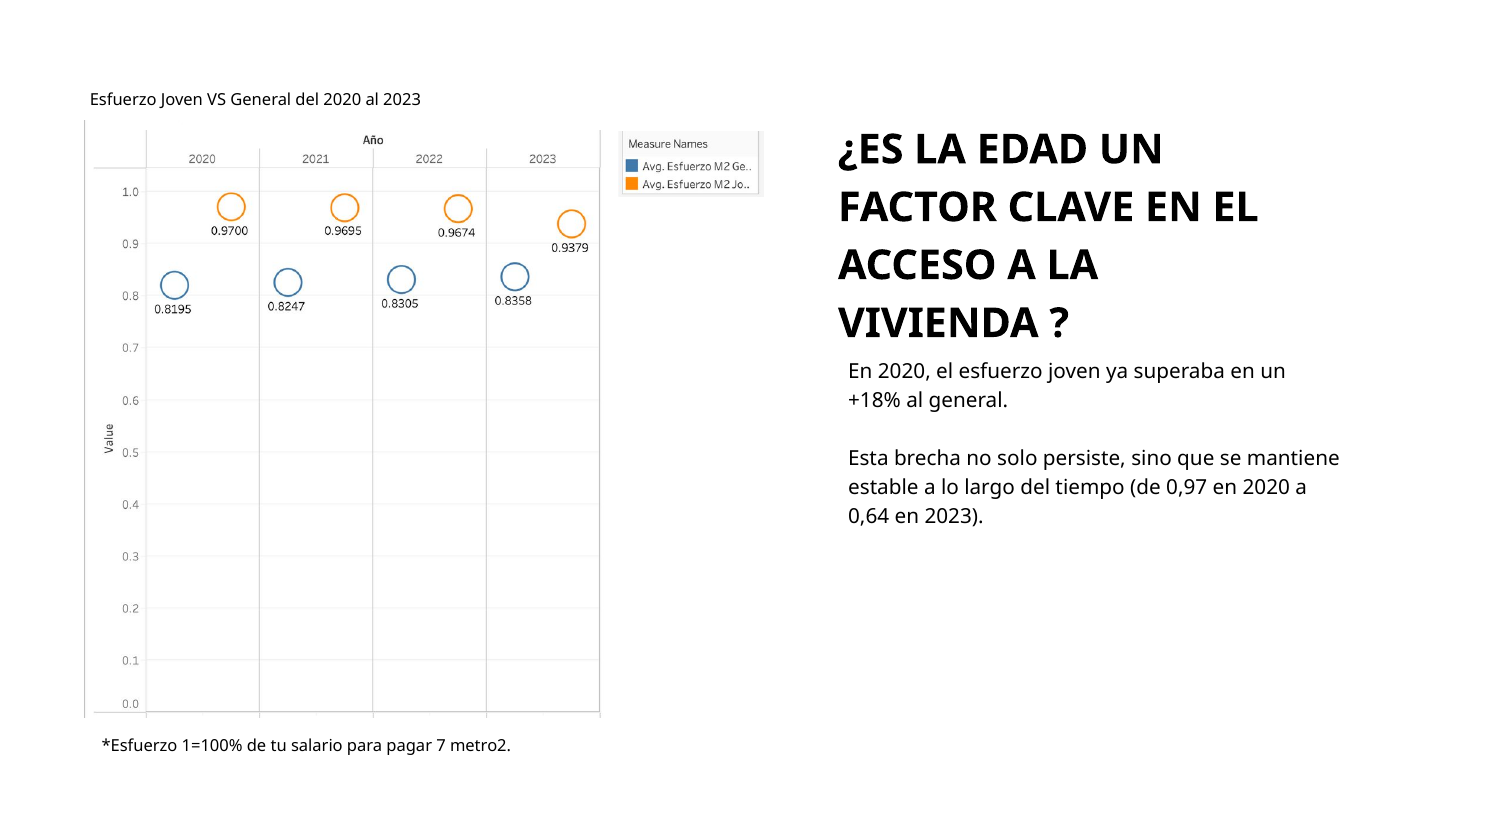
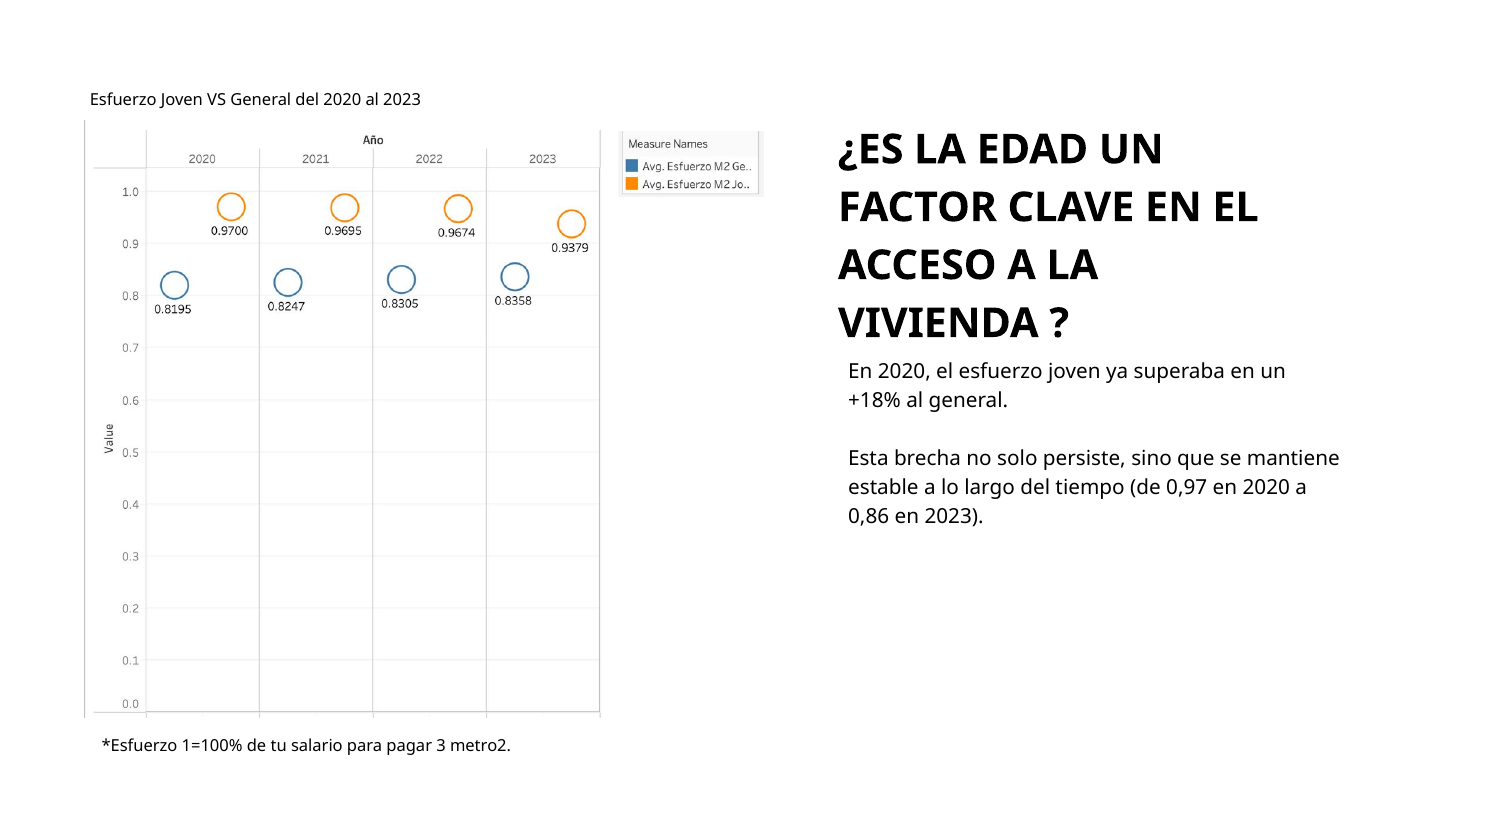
0,64: 0,64 -> 0,86
7: 7 -> 3
